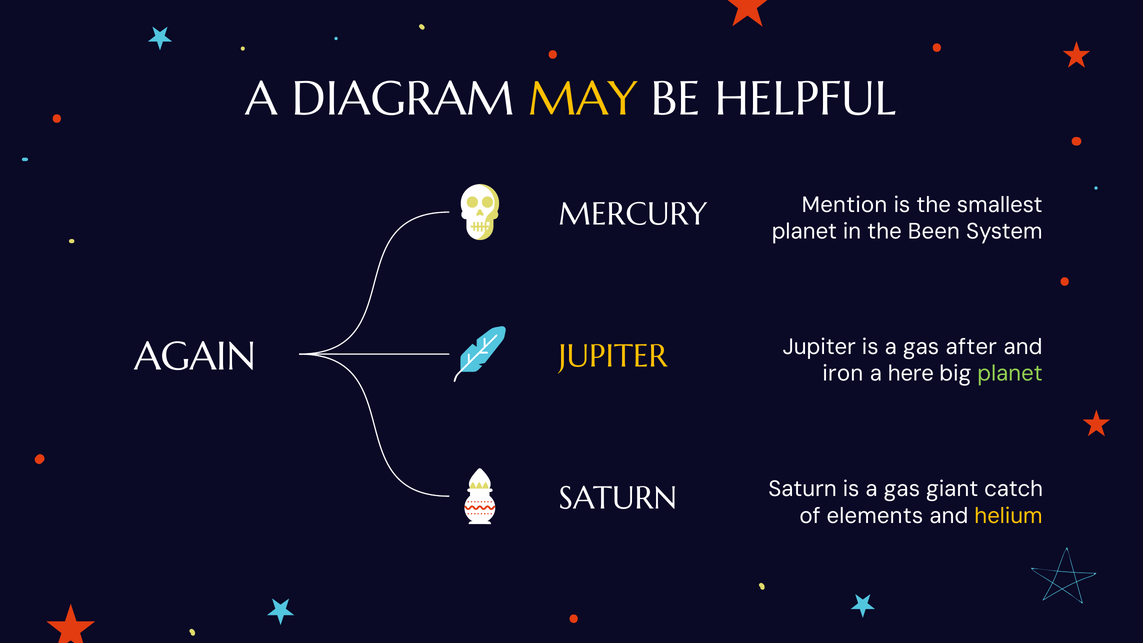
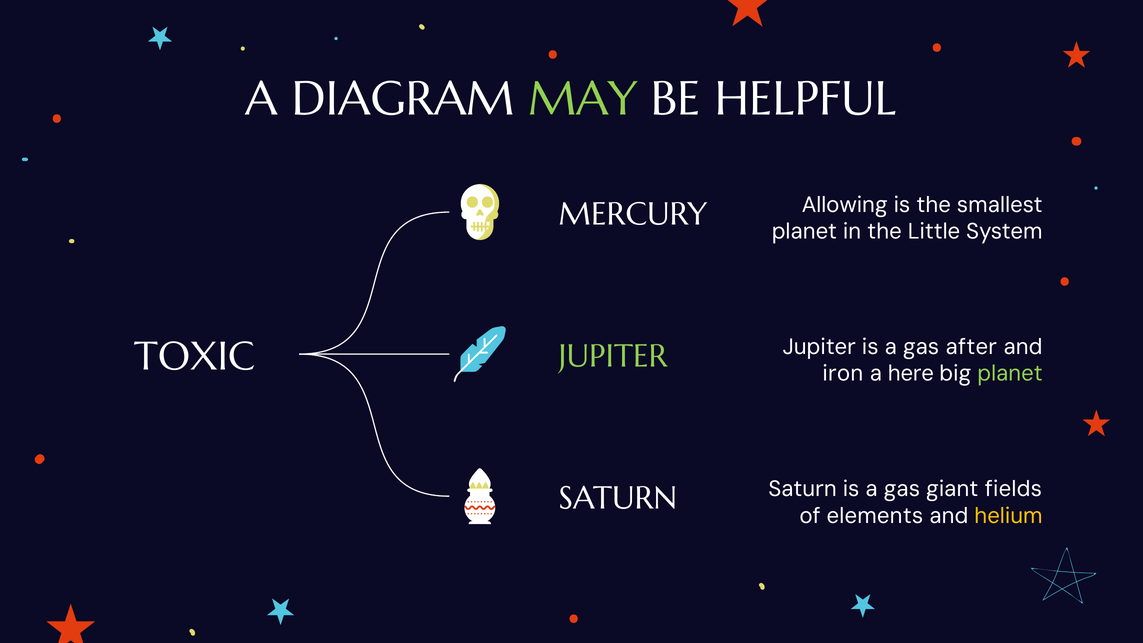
MAY colour: yellow -> light green
Mention: Mention -> Allowing
Been: Been -> Little
AGAIN: AGAIN -> TOXIC
JUPITER at (613, 356) colour: yellow -> light green
catch: catch -> fields
